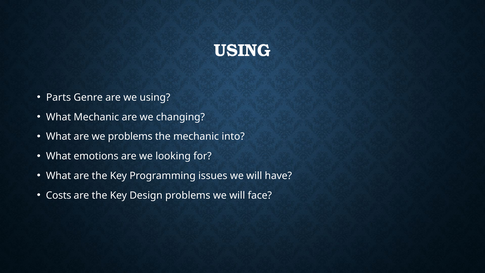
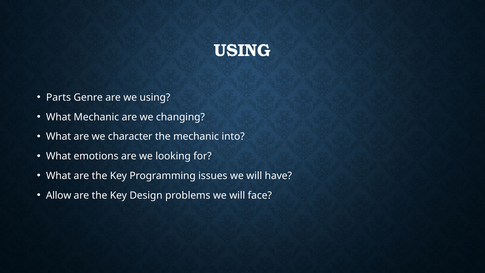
we problems: problems -> character
Costs: Costs -> Allow
